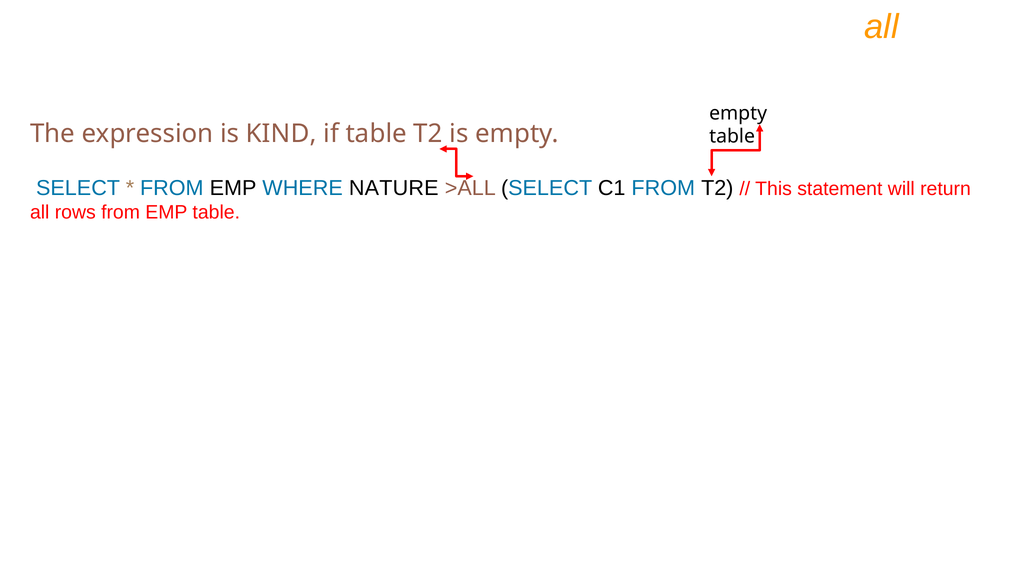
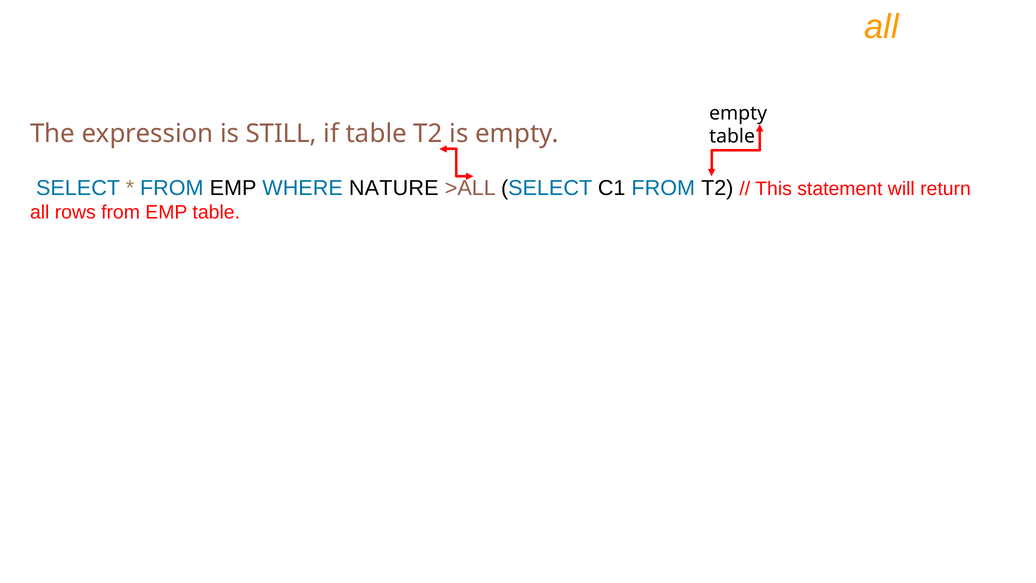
KIND: KIND -> STILL
